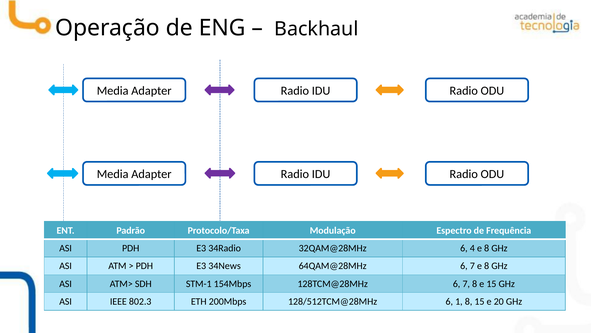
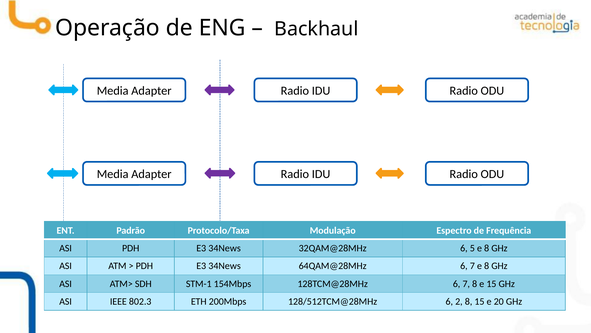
ASI PDH E3 34Radio: 34Radio -> 34News
4: 4 -> 5
1: 1 -> 2
